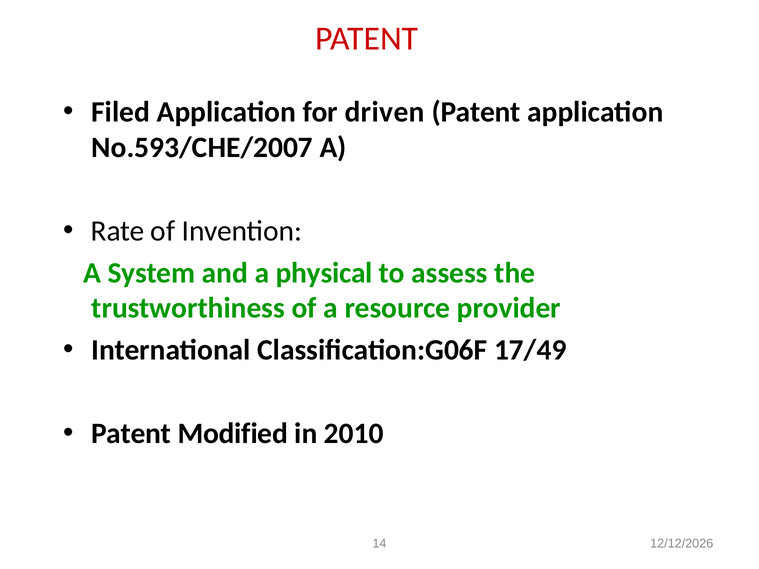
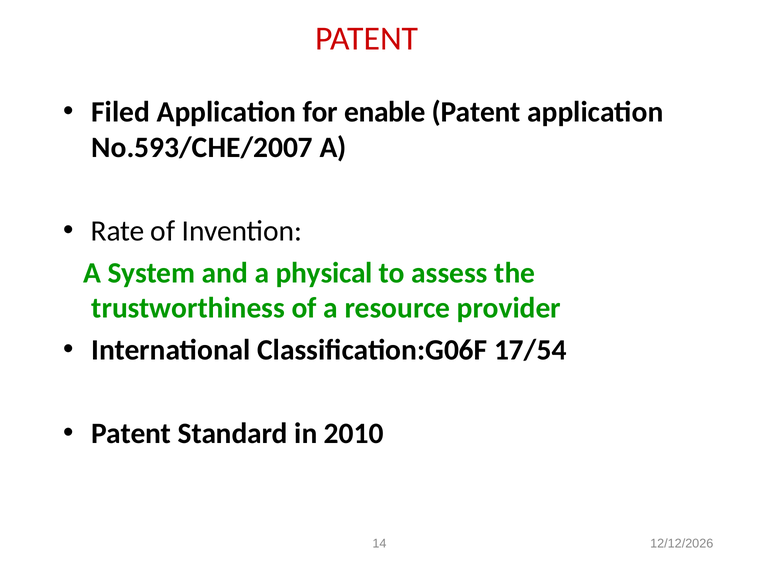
driven: driven -> enable
17/49: 17/49 -> 17/54
Modified: Modified -> Standard
